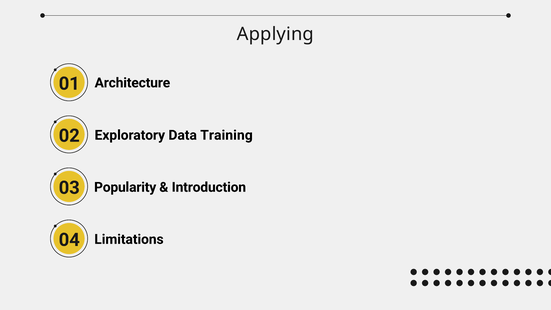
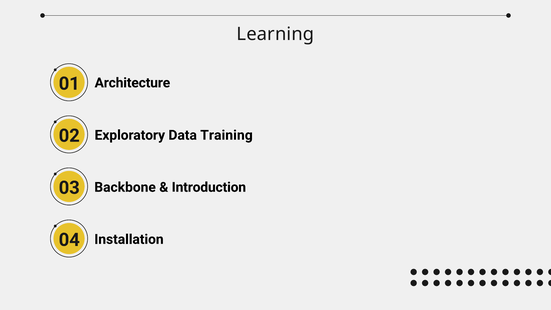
Applying: Applying -> Learning
Popularity: Popularity -> Backbone
Limitations: Limitations -> Installation
